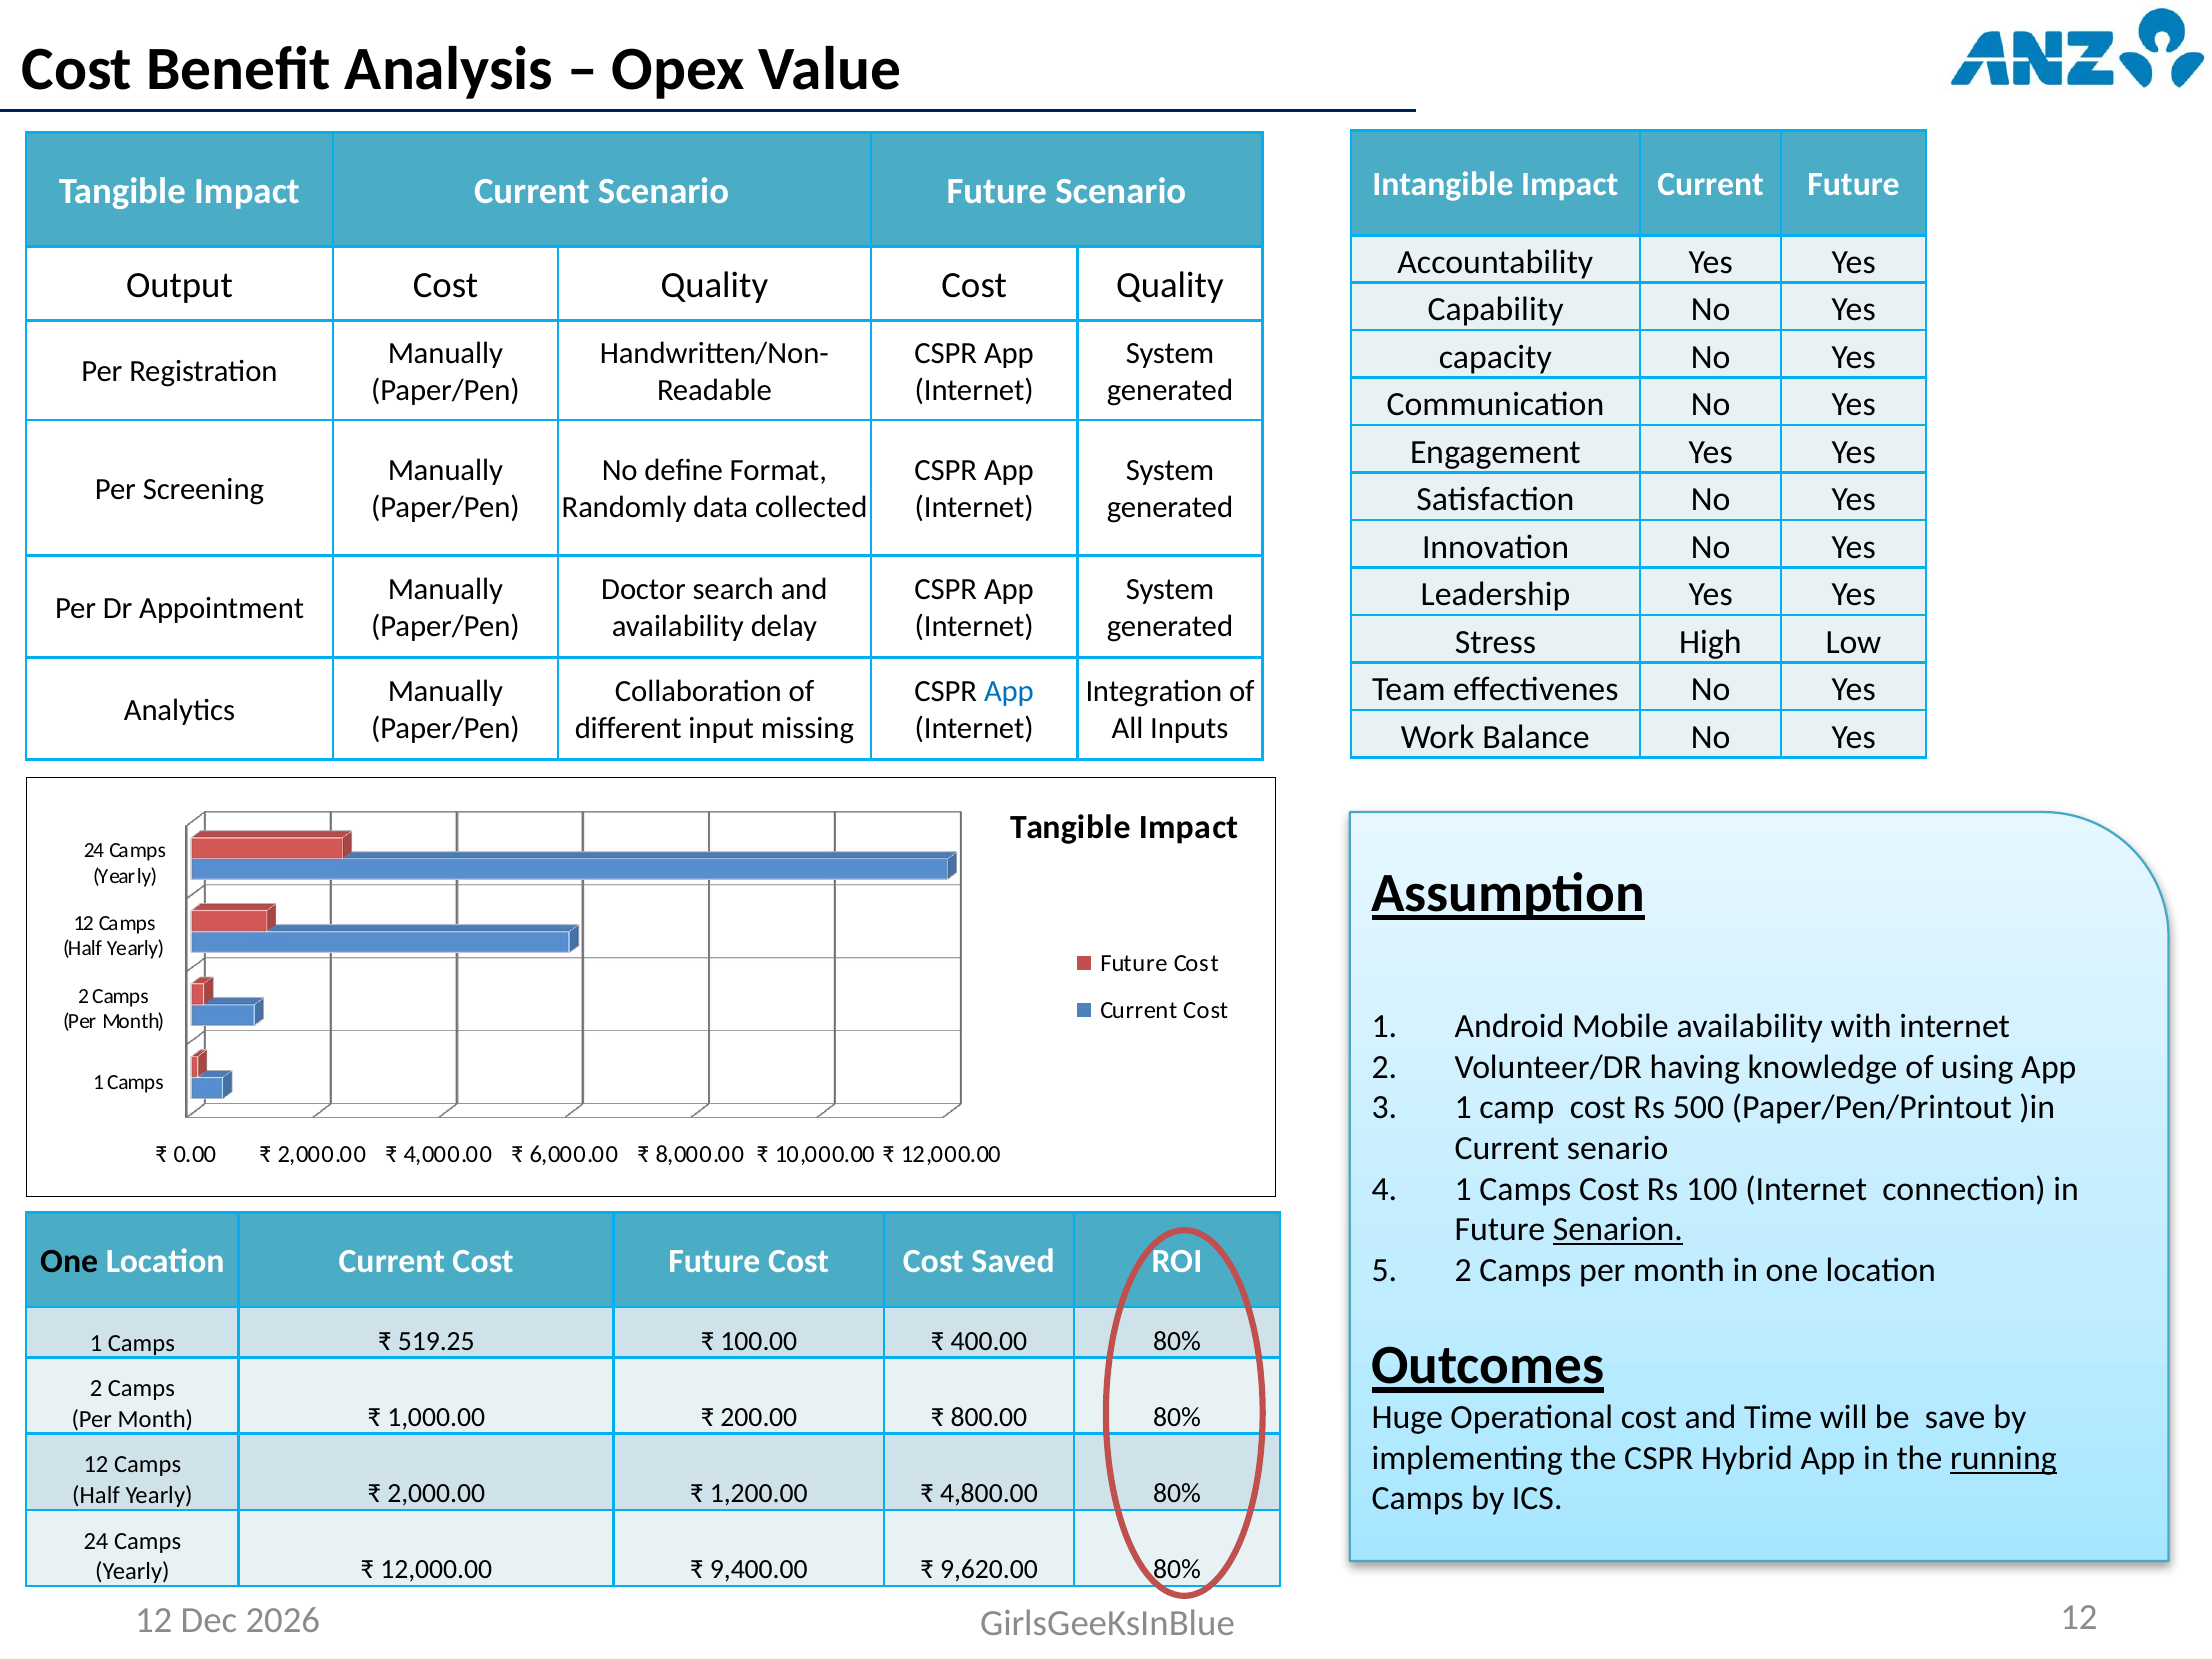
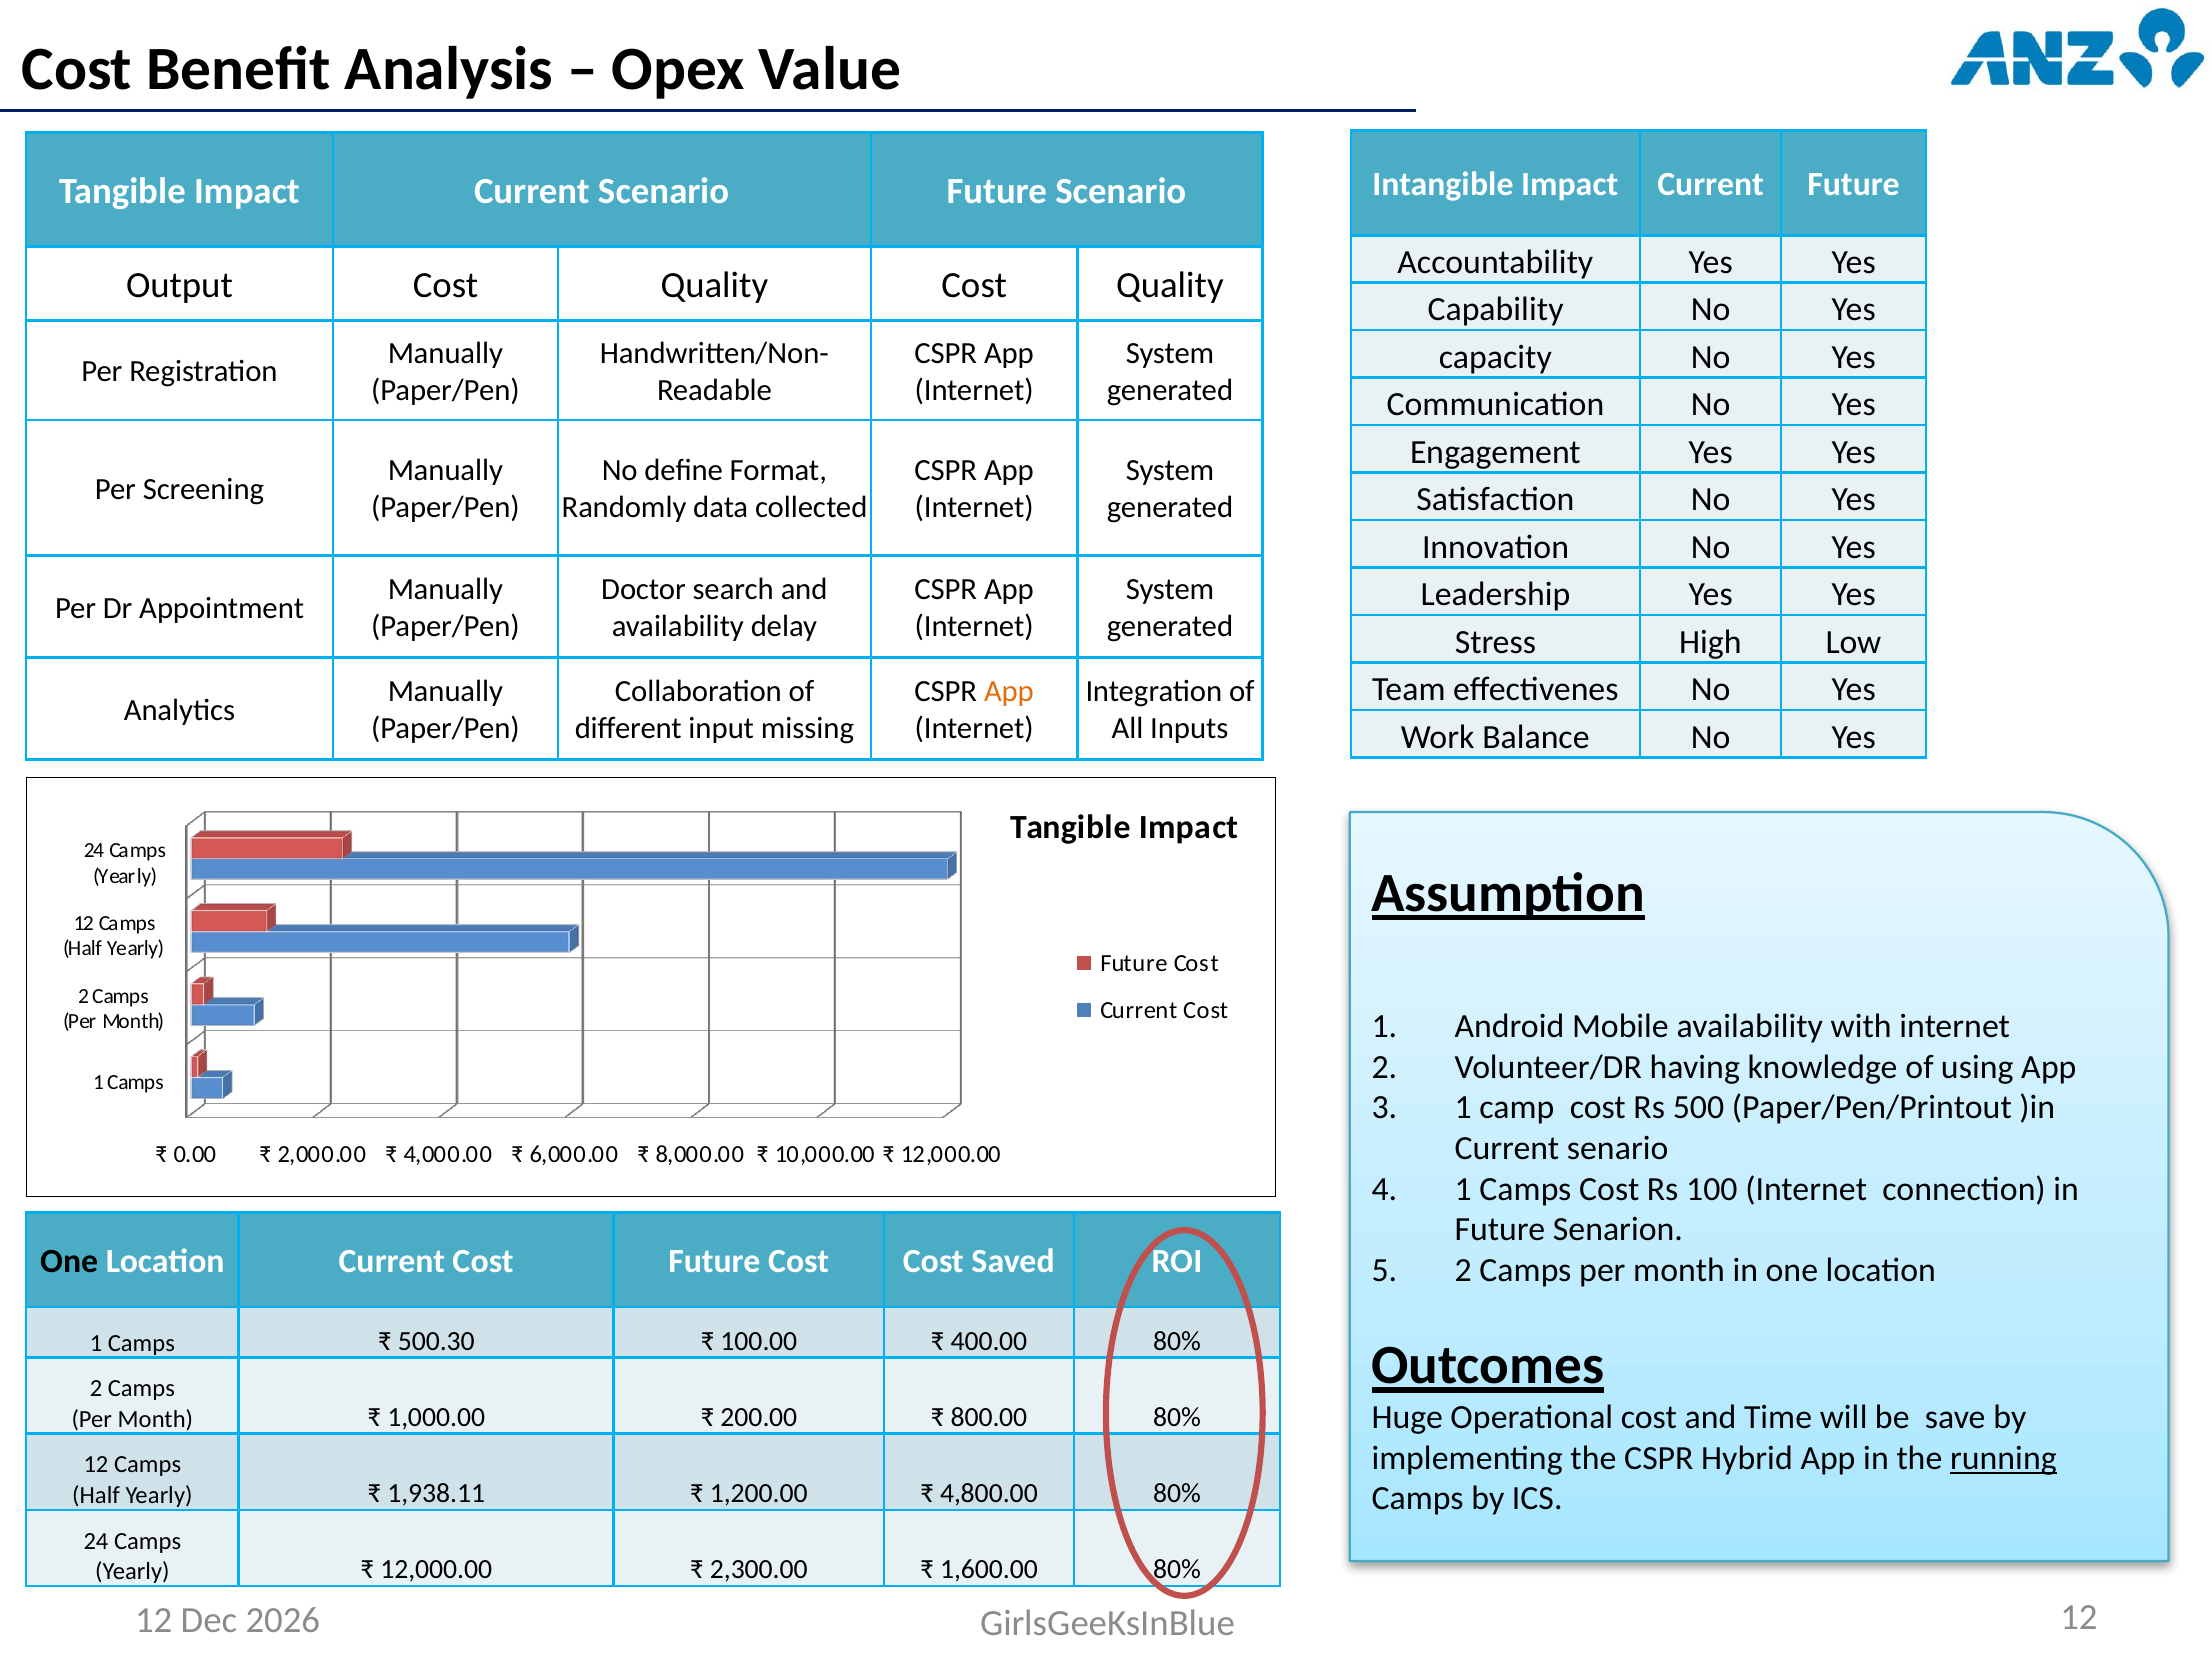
App at (1009, 691) colour: blue -> orange
Senarion underline: present -> none
519.25: 519.25 -> 500.30
2,000.00 at (436, 1493): 2,000.00 -> 1,938.11
9,400.00: 9,400.00 -> 2,300.00
9,620.00: 9,620.00 -> 1,600.00
